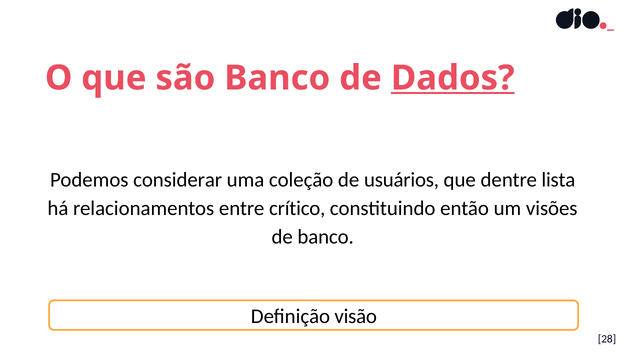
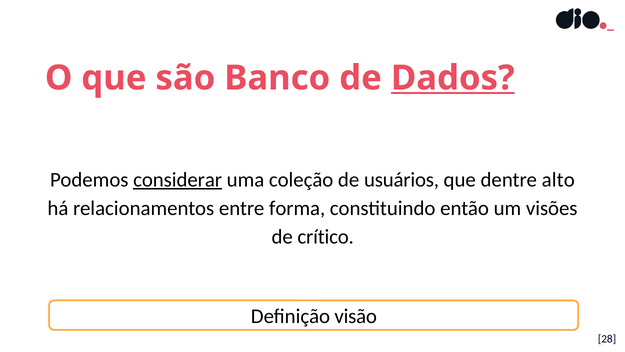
considerar underline: none -> present
lista: lista -> alto
crítico: crítico -> forma
de banco: banco -> crítico
